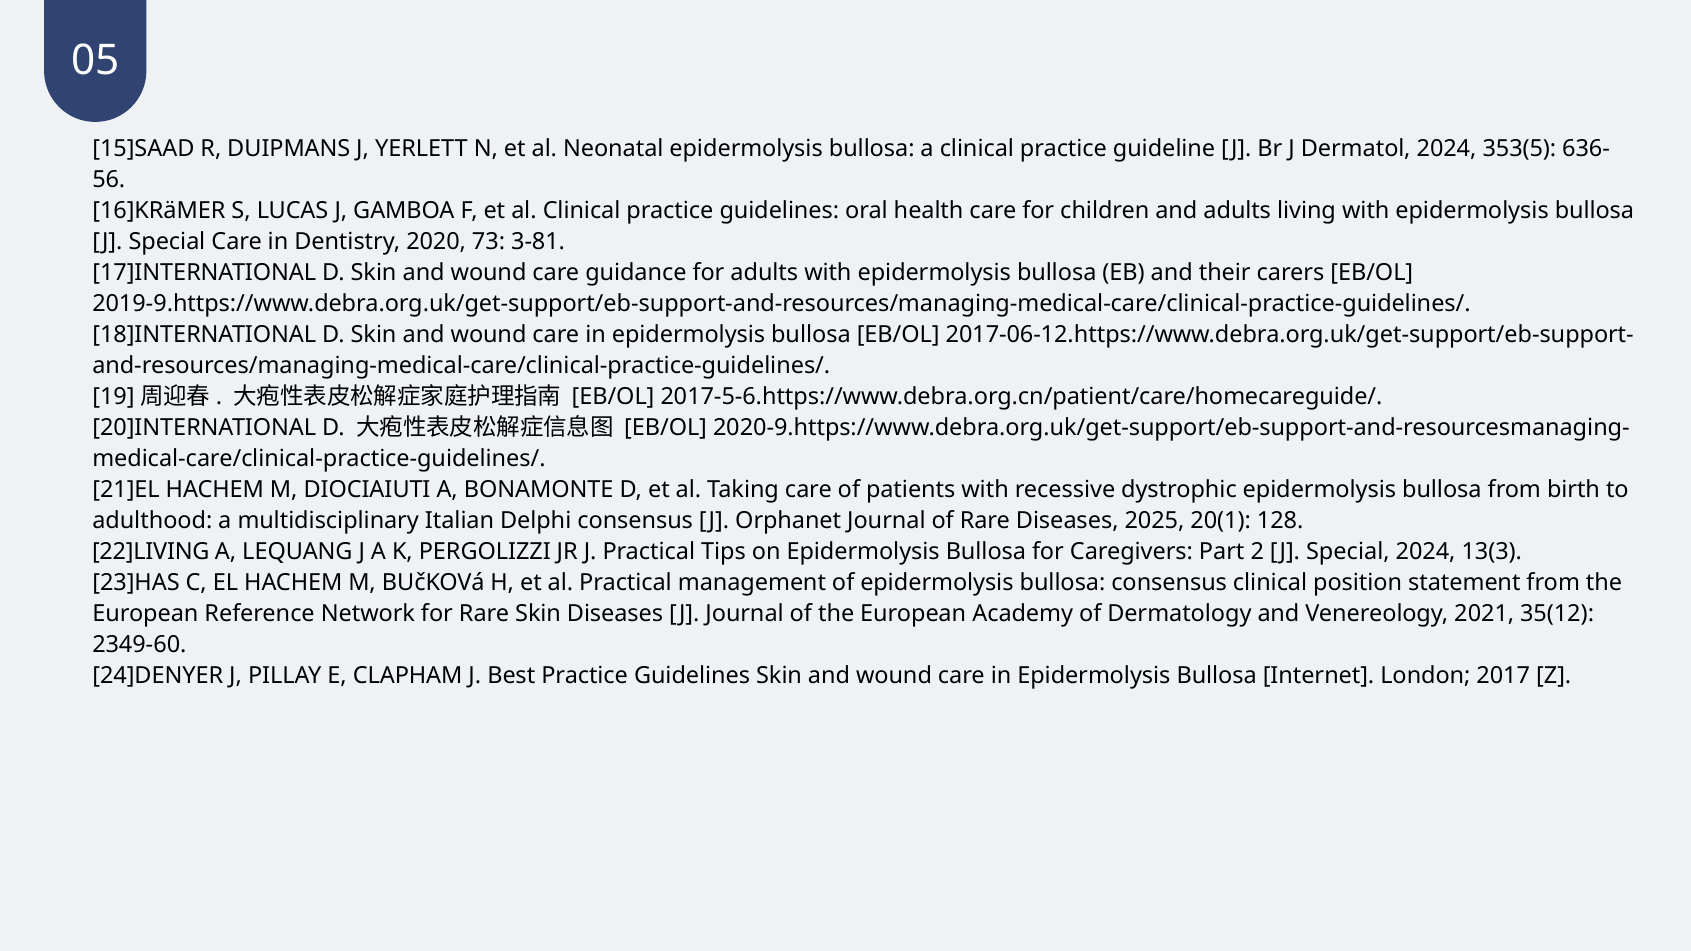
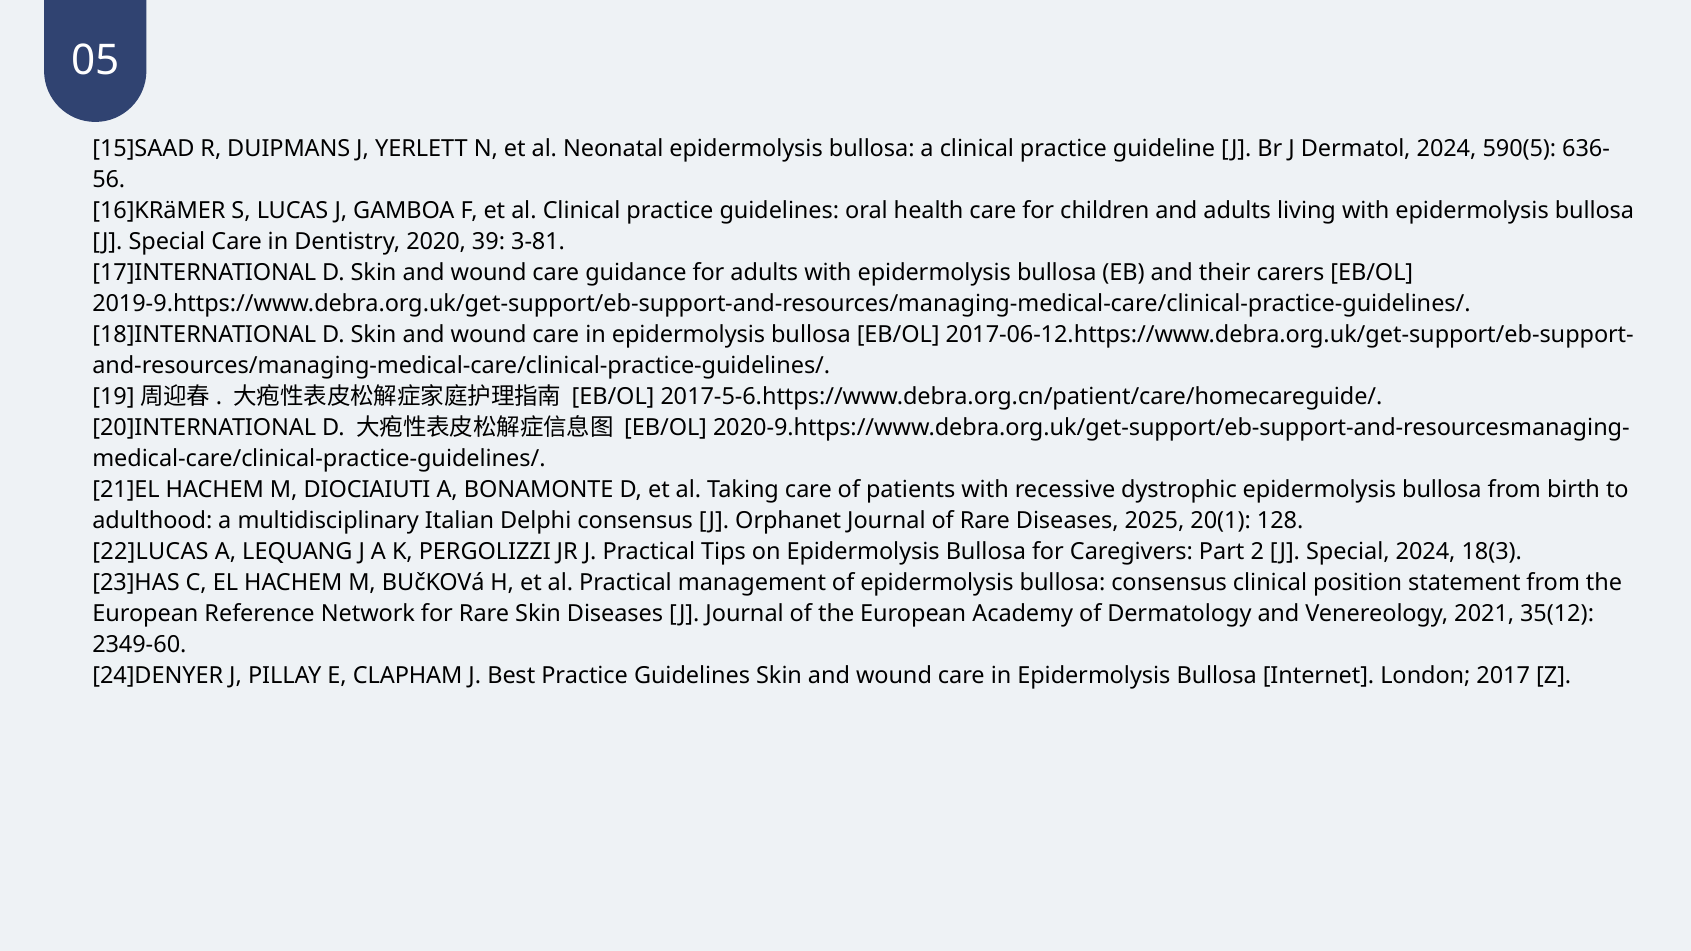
353(5: 353(5 -> 590(5
73: 73 -> 39
22]LIVING: 22]LIVING -> 22]LUCAS
13(3: 13(3 -> 18(3
